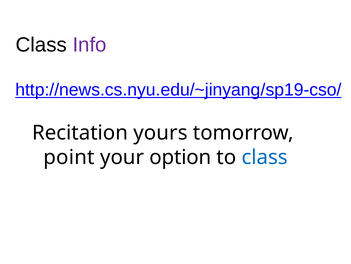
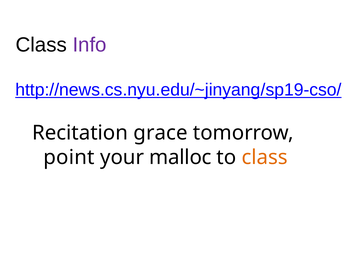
yours: yours -> grace
option: option -> malloc
class at (265, 157) colour: blue -> orange
